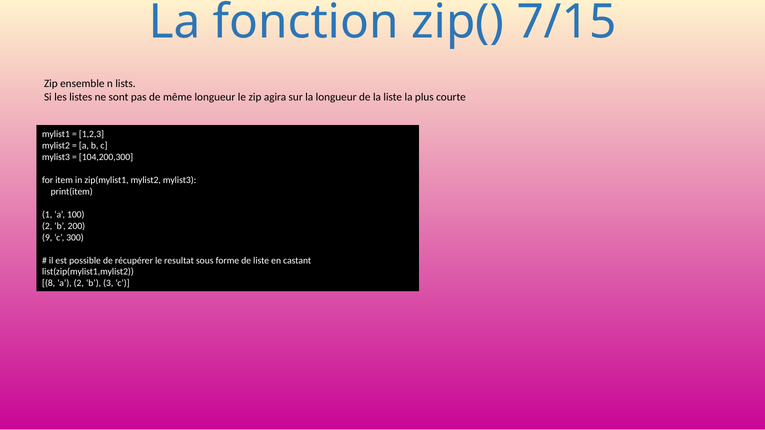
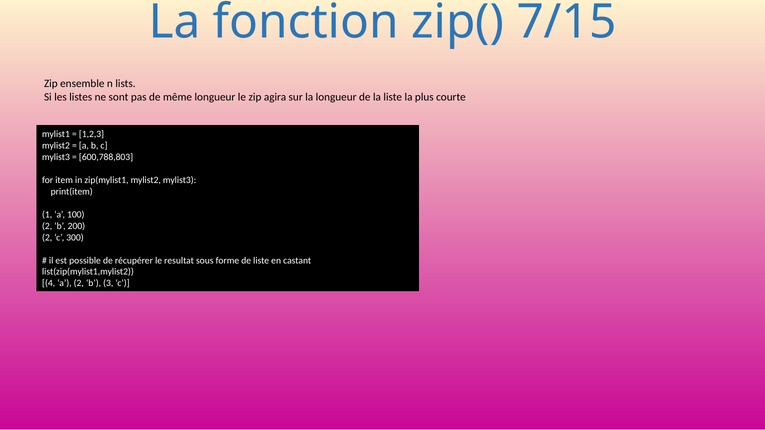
104,200,300: 104,200,300 -> 600,788,803
9 at (47, 238): 9 -> 2
8: 8 -> 4
